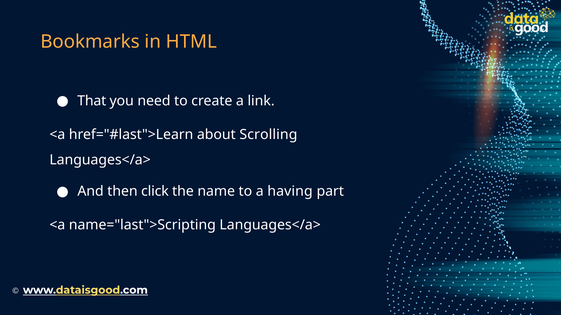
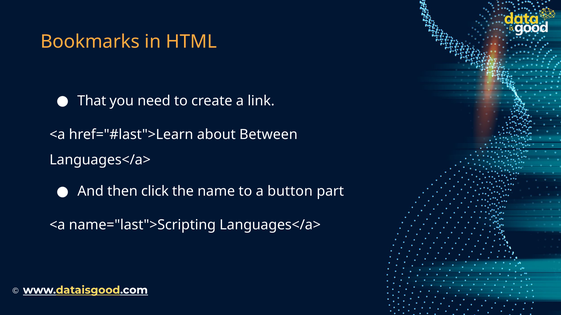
Scrolling: Scrolling -> Between
having: having -> button
